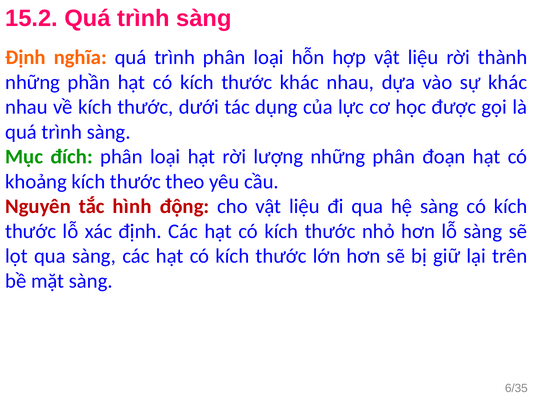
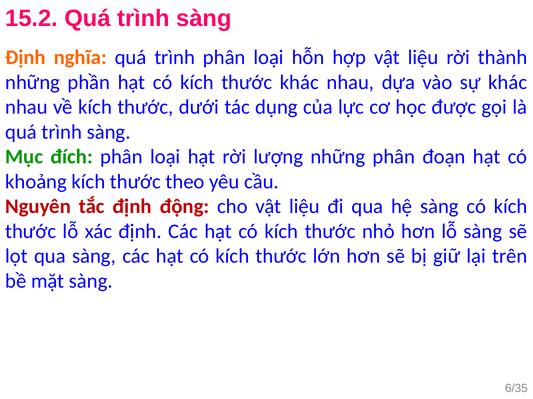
tắc hình: hình -> định
